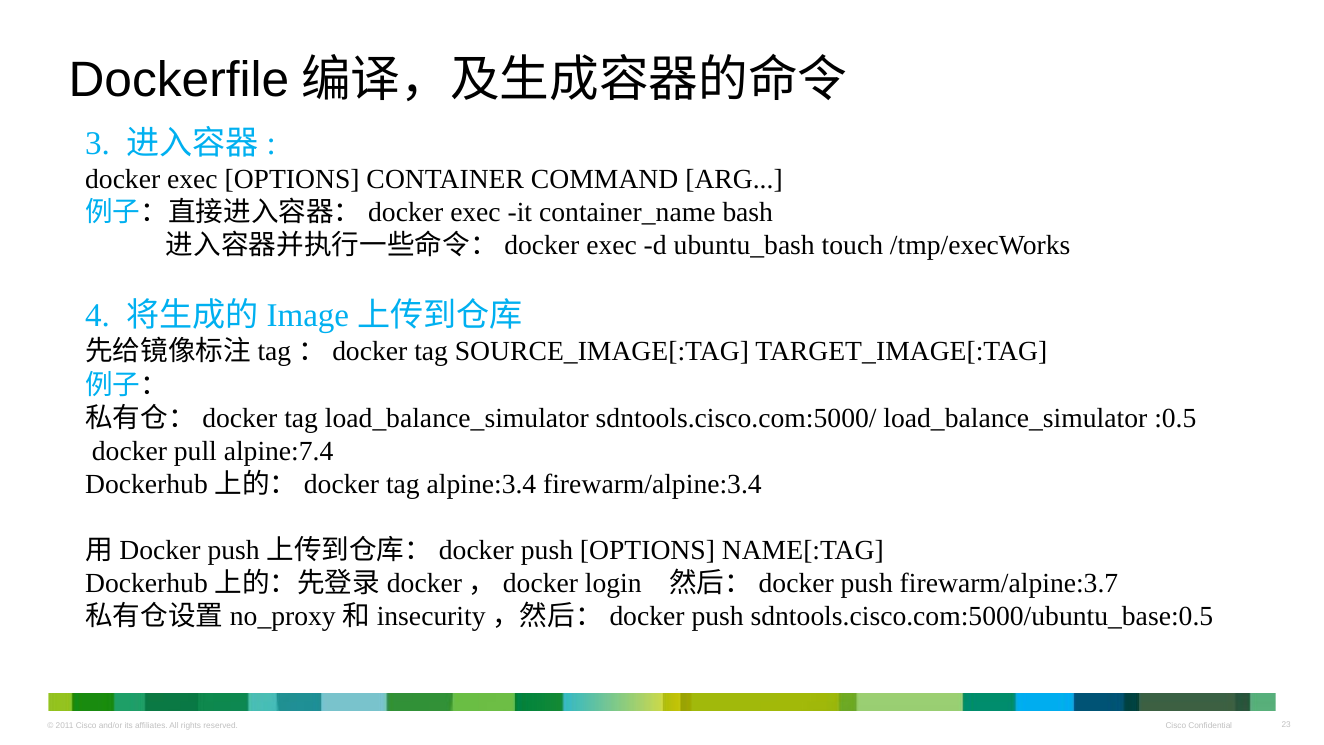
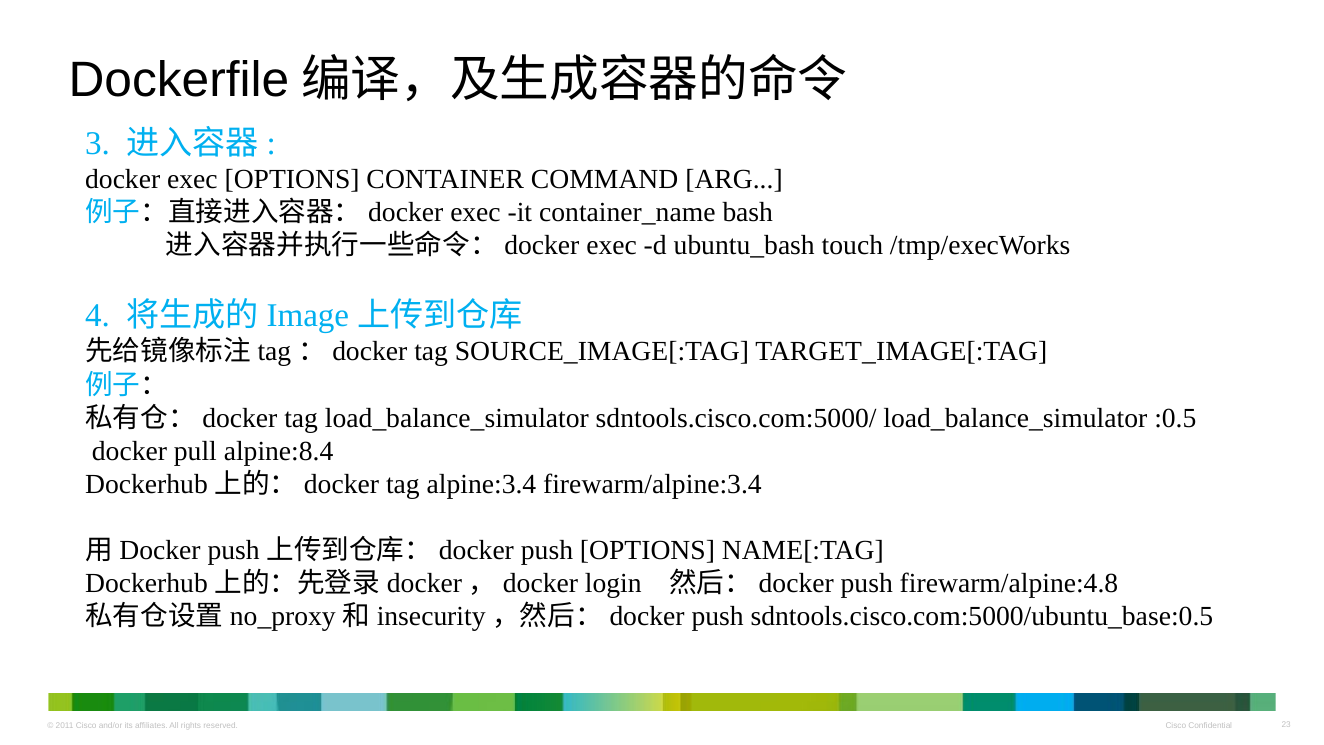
alpine:7.4: alpine:7.4 -> alpine:8.4
firewarm/alpine:3.7: firewarm/alpine:3.7 -> firewarm/alpine:4.8
